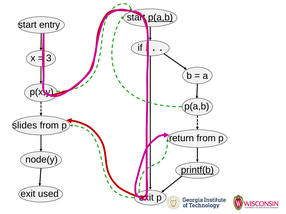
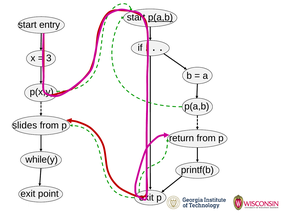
node(y: node(y -> while(y
printf(b underline: present -> none
used: used -> point
